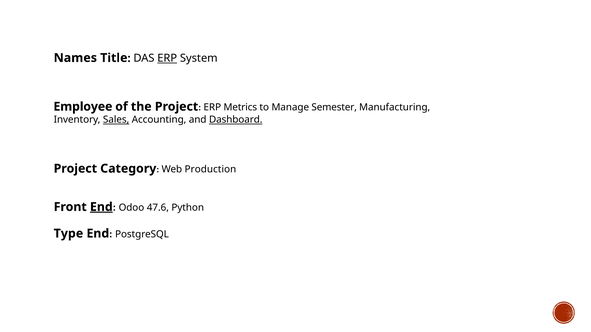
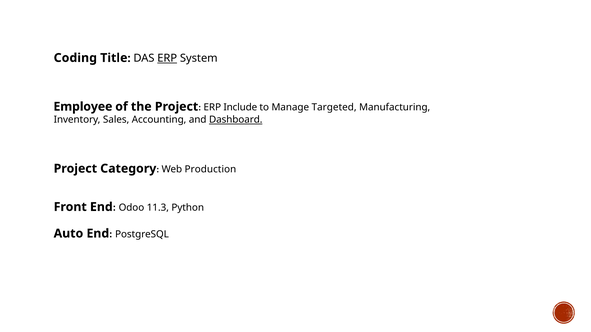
Names: Names -> Coding
Metrics: Metrics -> Include
Semester: Semester -> Targeted
Sales underline: present -> none
End at (101, 207) underline: present -> none
47.6: 47.6 -> 11.3
Type: Type -> Auto
